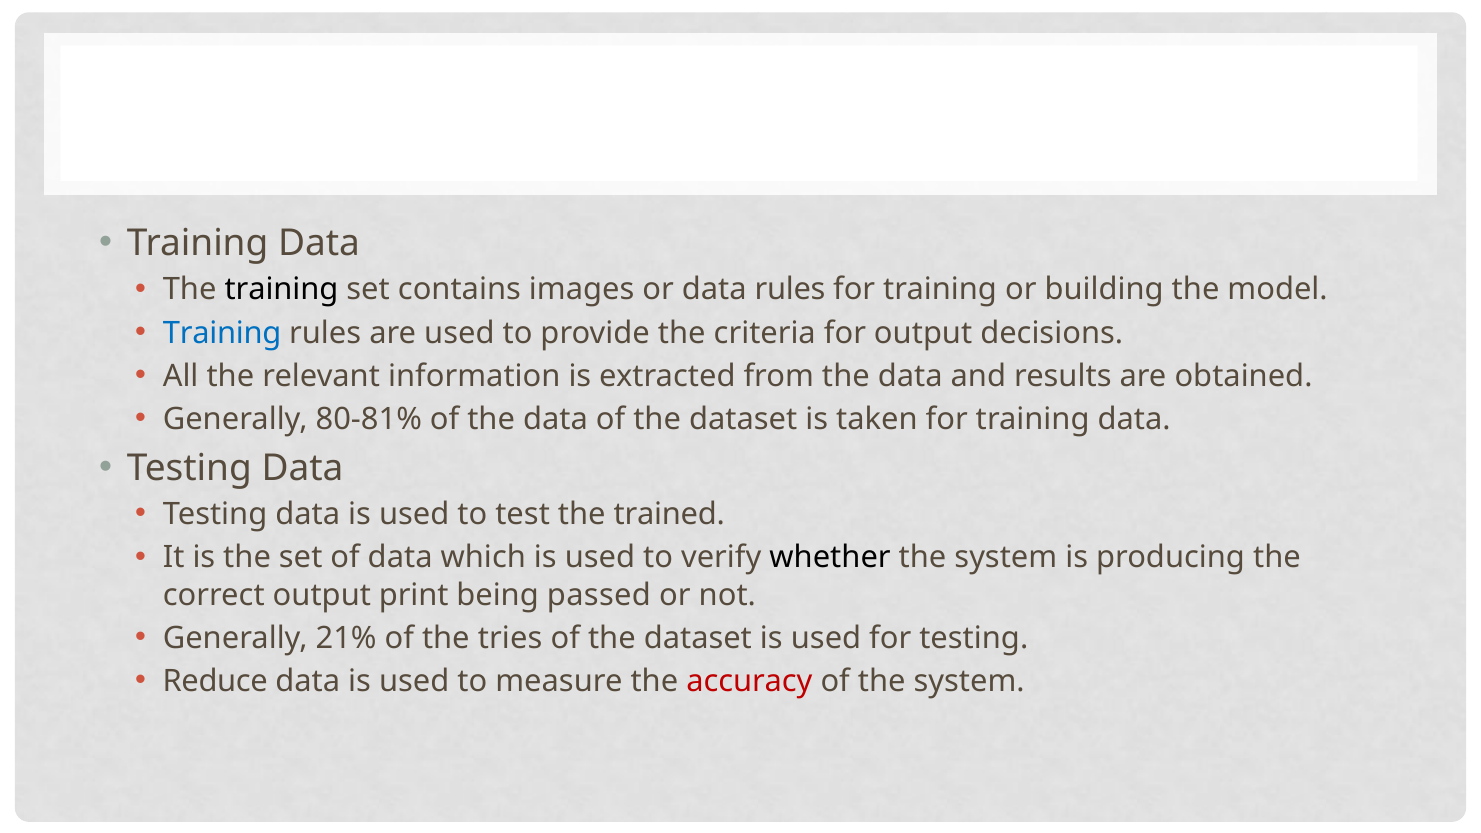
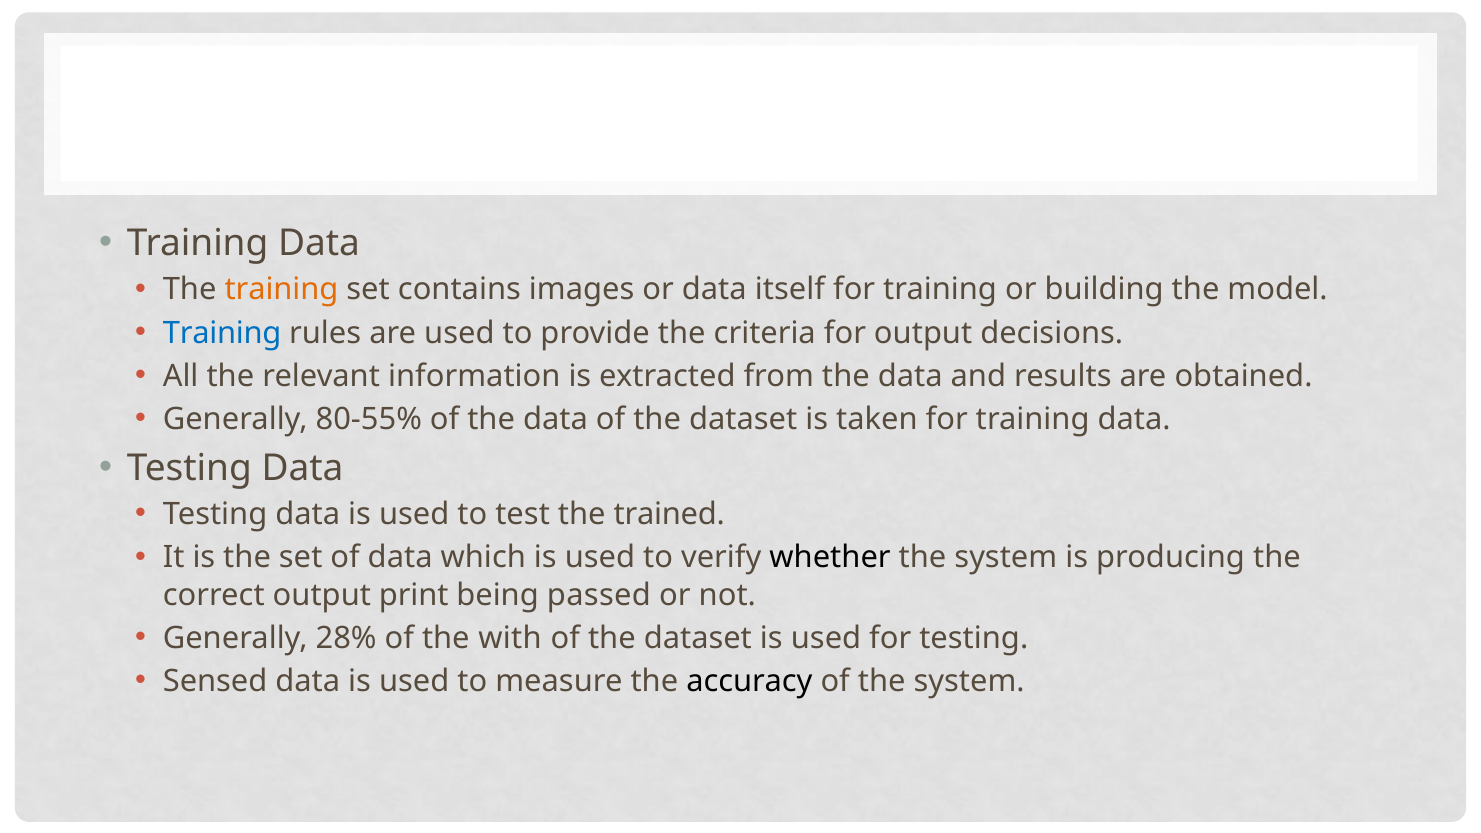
training at (281, 290) colour: black -> orange
data rules: rules -> itself
80-81%: 80-81% -> 80-55%
21%: 21% -> 28%
tries: tries -> with
Reduce: Reduce -> Sensed
accuracy colour: red -> black
